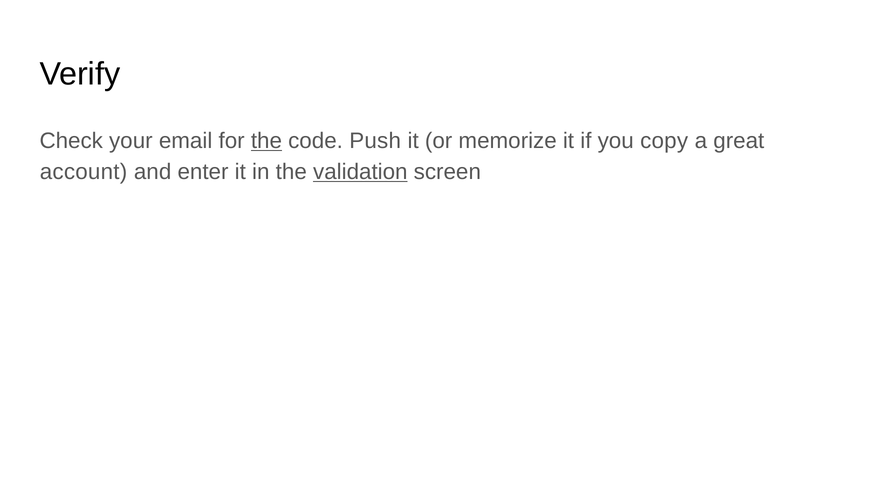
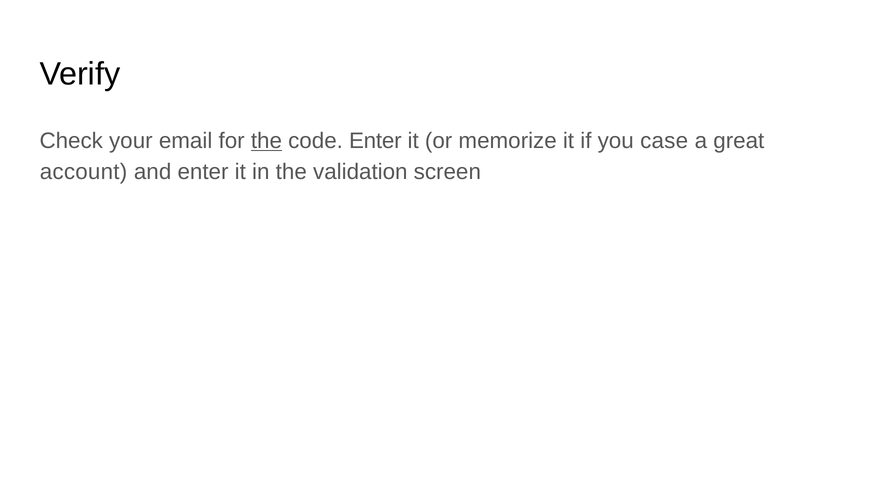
code Push: Push -> Enter
copy: copy -> case
validation underline: present -> none
